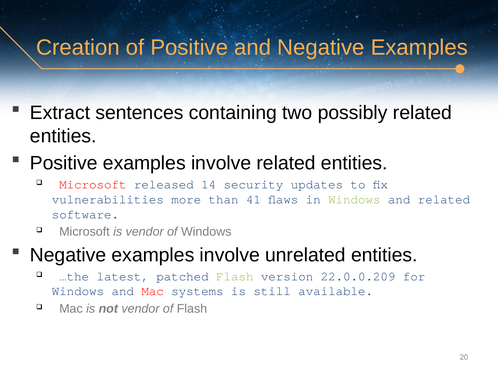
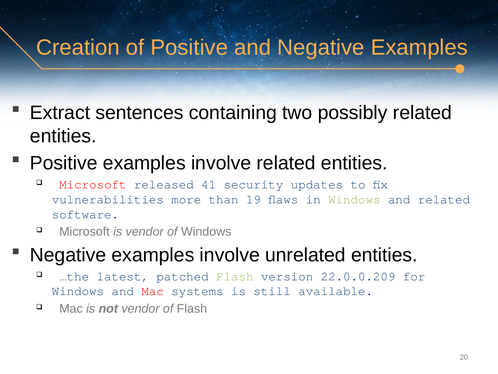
14: 14 -> 41
41: 41 -> 19
